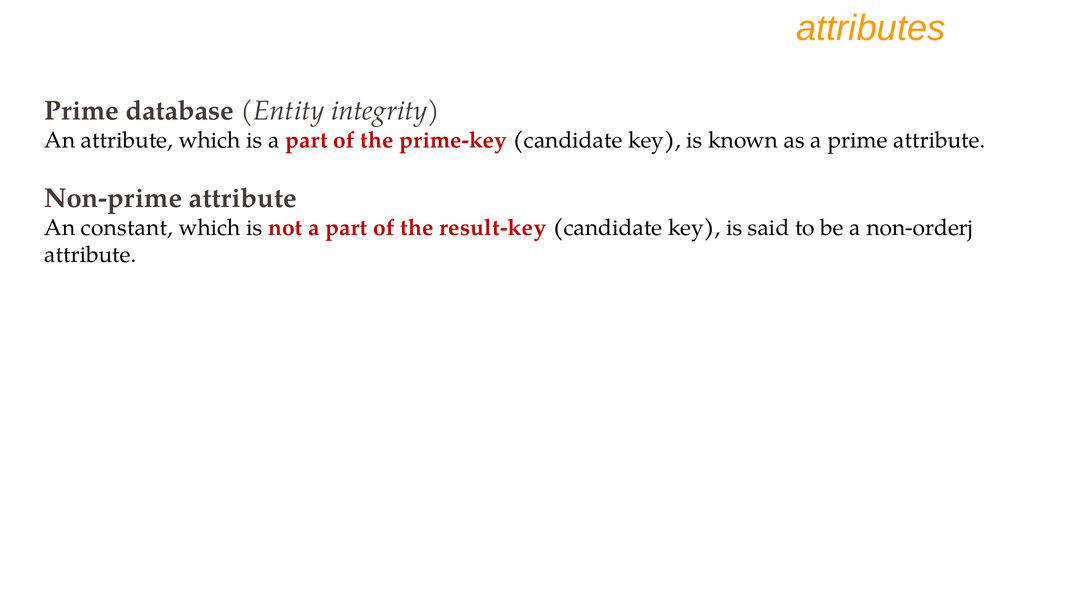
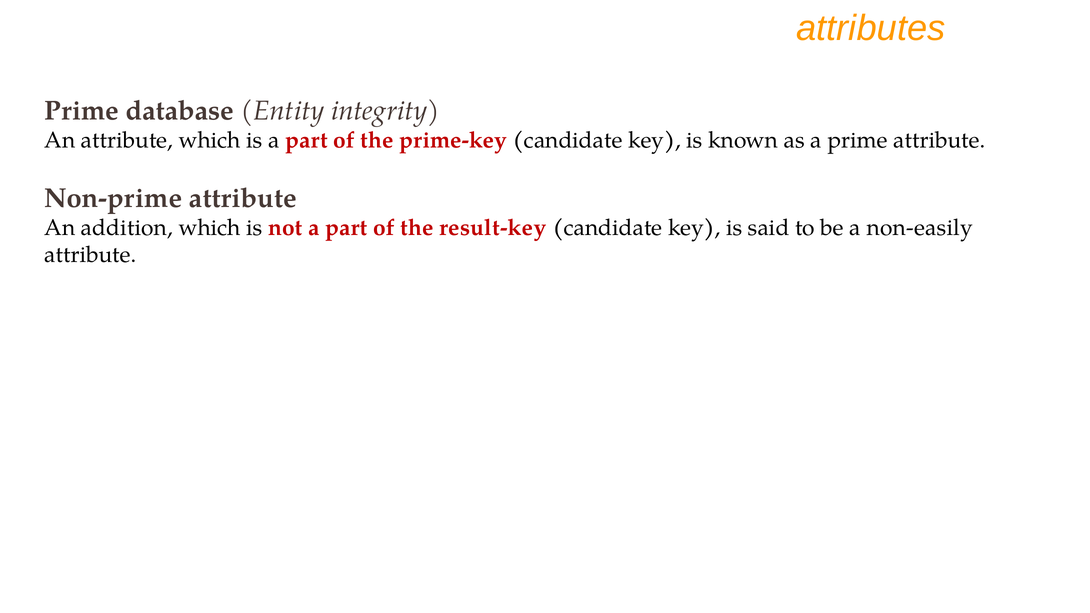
constant: constant -> addition
non-orderj: non-orderj -> non-easily
